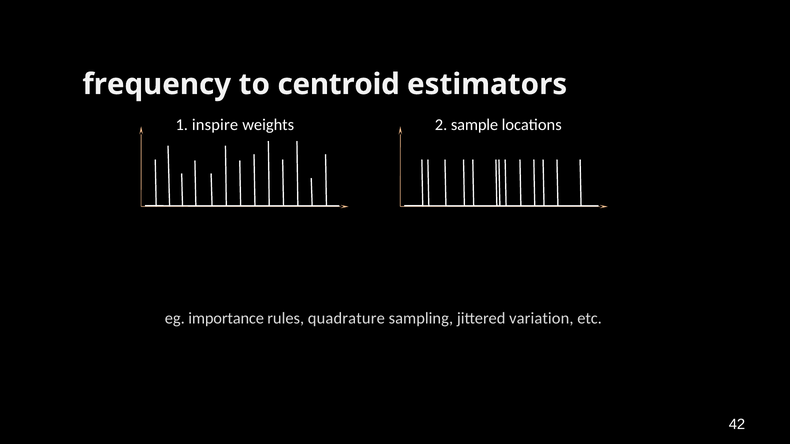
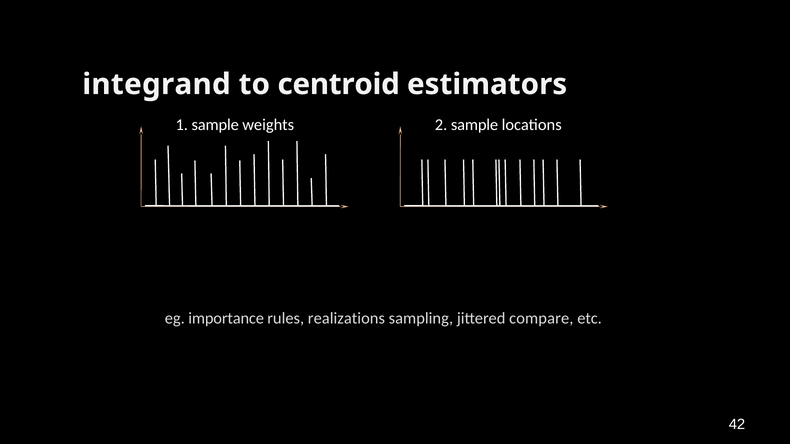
frequency: frequency -> integrand
1 inspire: inspire -> sample
quadrature: quadrature -> realizations
variation: variation -> compare
